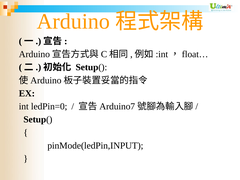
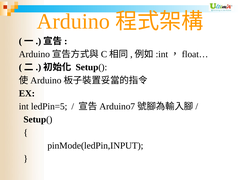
ledPin=0: ledPin=0 -> ledPin=5
